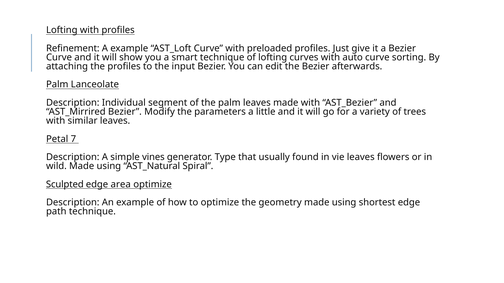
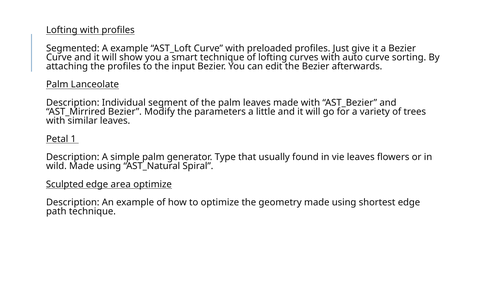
Refinement: Refinement -> Segmented
7: 7 -> 1
simple vines: vines -> palm
